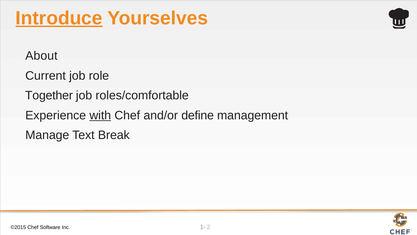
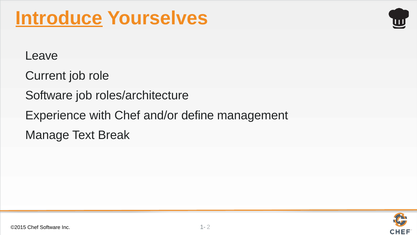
About: About -> Leave
Together at (49, 95): Together -> Software
roles/comfortable: roles/comfortable -> roles/architecture
with underline: present -> none
